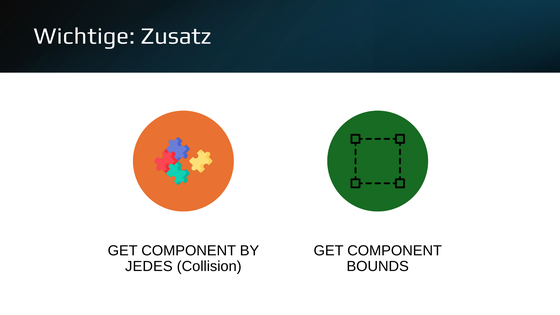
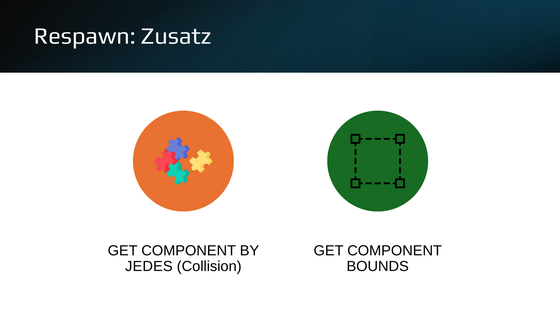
Wichtige: Wichtige -> Respawn
